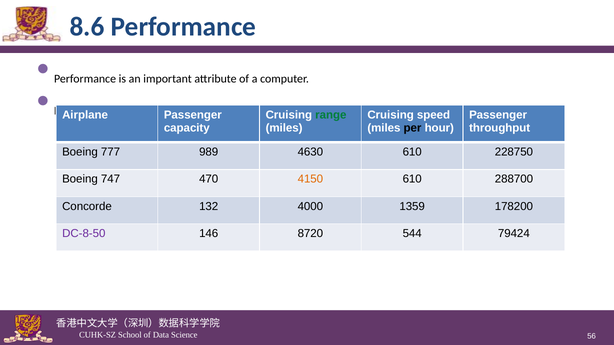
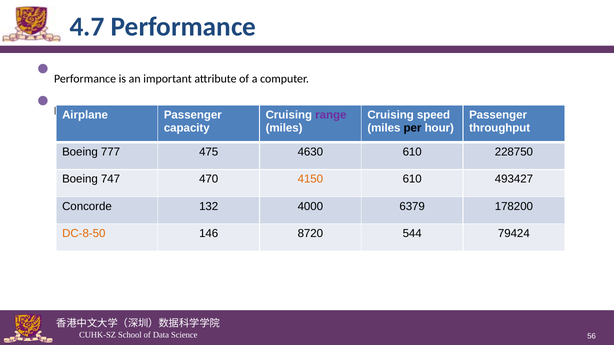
8.6: 8.6 -> 4.7
range at (331, 115) colour: green -> purple
989: 989 -> 475
288700: 288700 -> 493427
1359: 1359 -> 6379
DC-8-50 colour: purple -> orange
